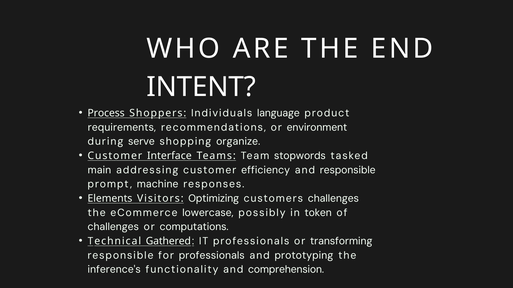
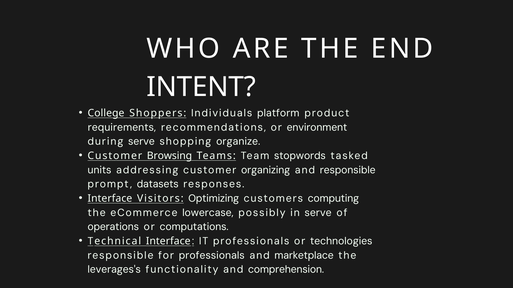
Process: Process -> College
language: language -> platform
Interface: Interface -> Browsing
main: main -> units
efficiency: efficiency -> organizing
machine: machine -> datasets
Elements at (110, 199): Elements -> Interface
customers challenges: challenges -> computing
in token: token -> serve
challenges at (113, 227): challenges -> operations
Gathered at (168, 242): Gathered -> Interface
transforming: transforming -> technologies
prototyping: prototyping -> marketplace
inference's: inference's -> leverages's
